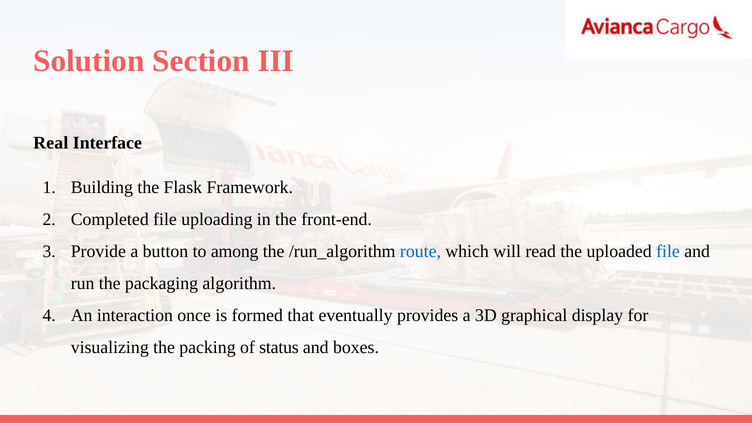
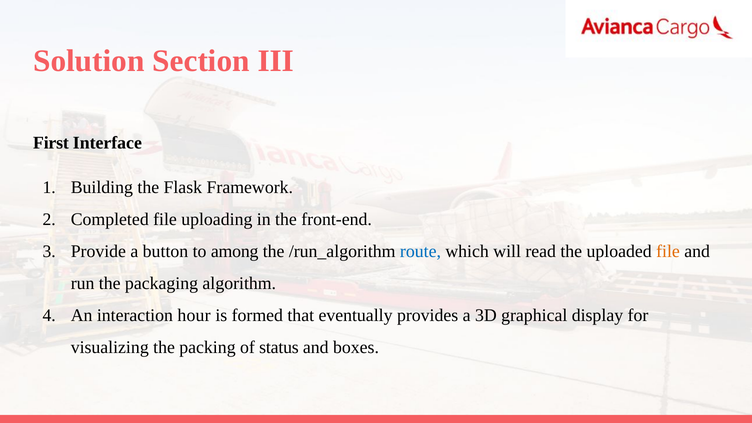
Real: Real -> First
file at (668, 251) colour: blue -> orange
once: once -> hour
